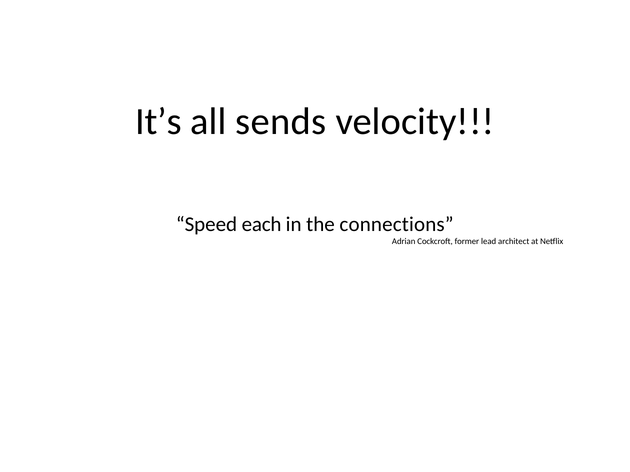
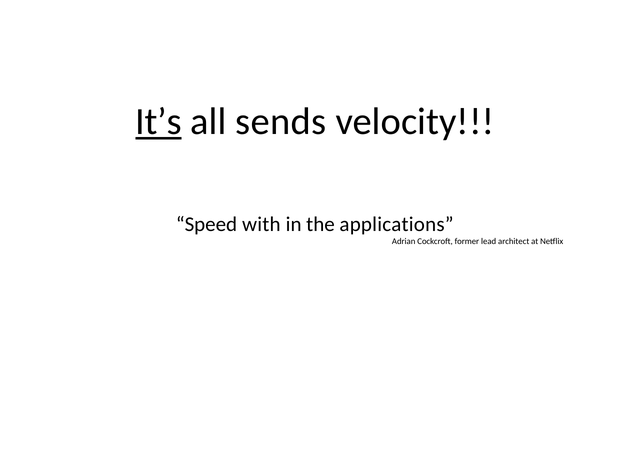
It’s underline: none -> present
each: each -> with
connections: connections -> applications
